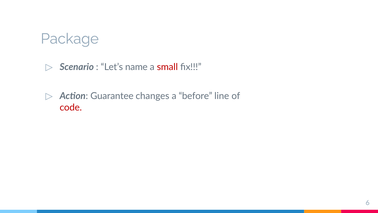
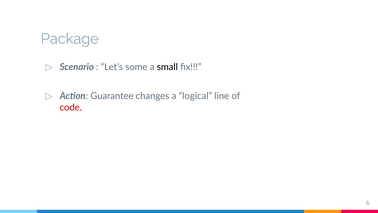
name: name -> some
small colour: red -> black
before: before -> logical
